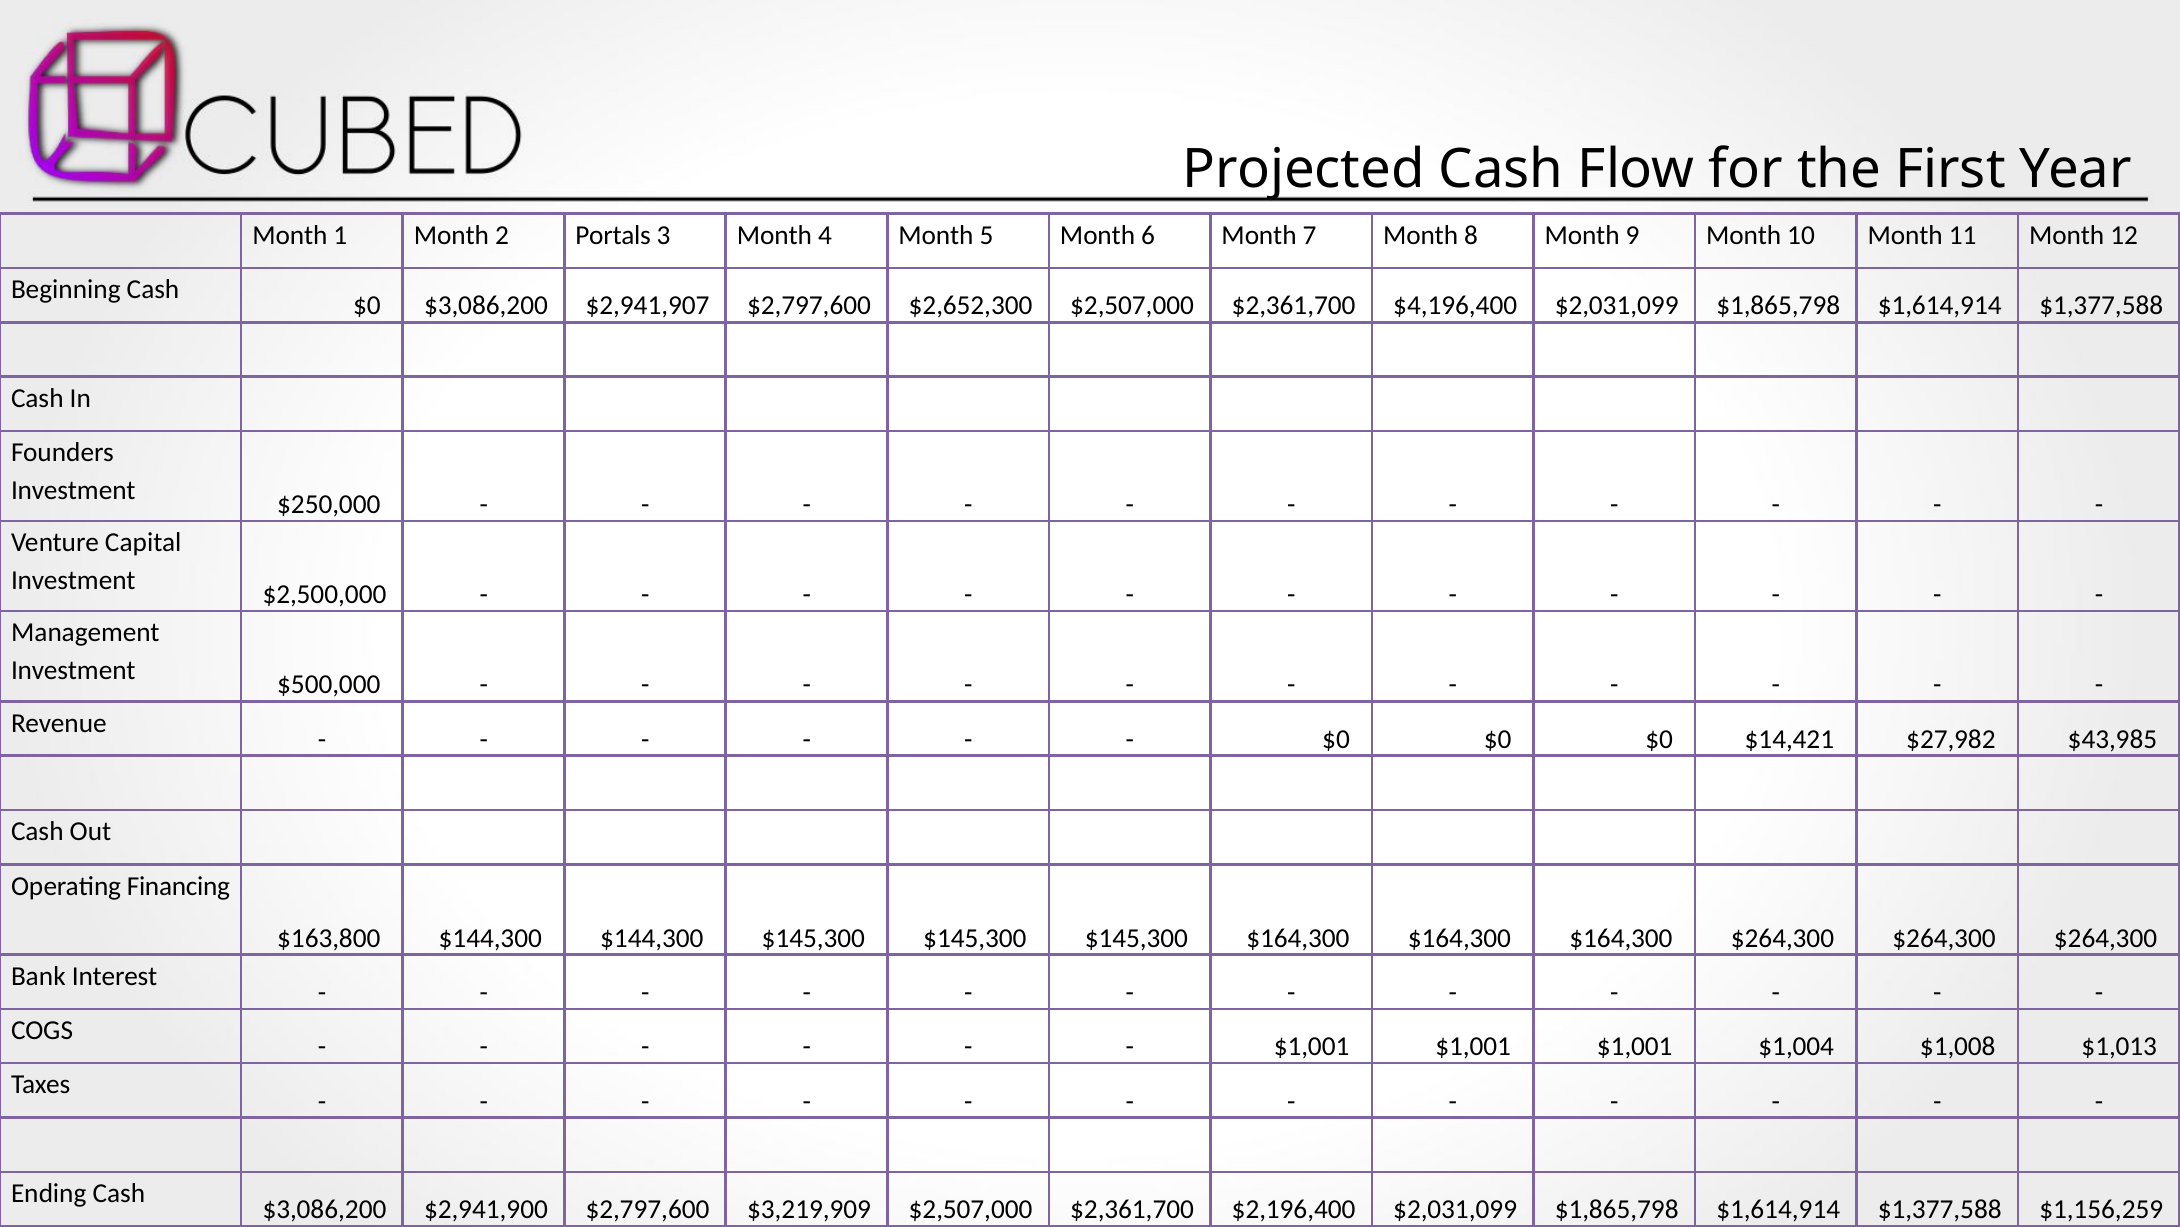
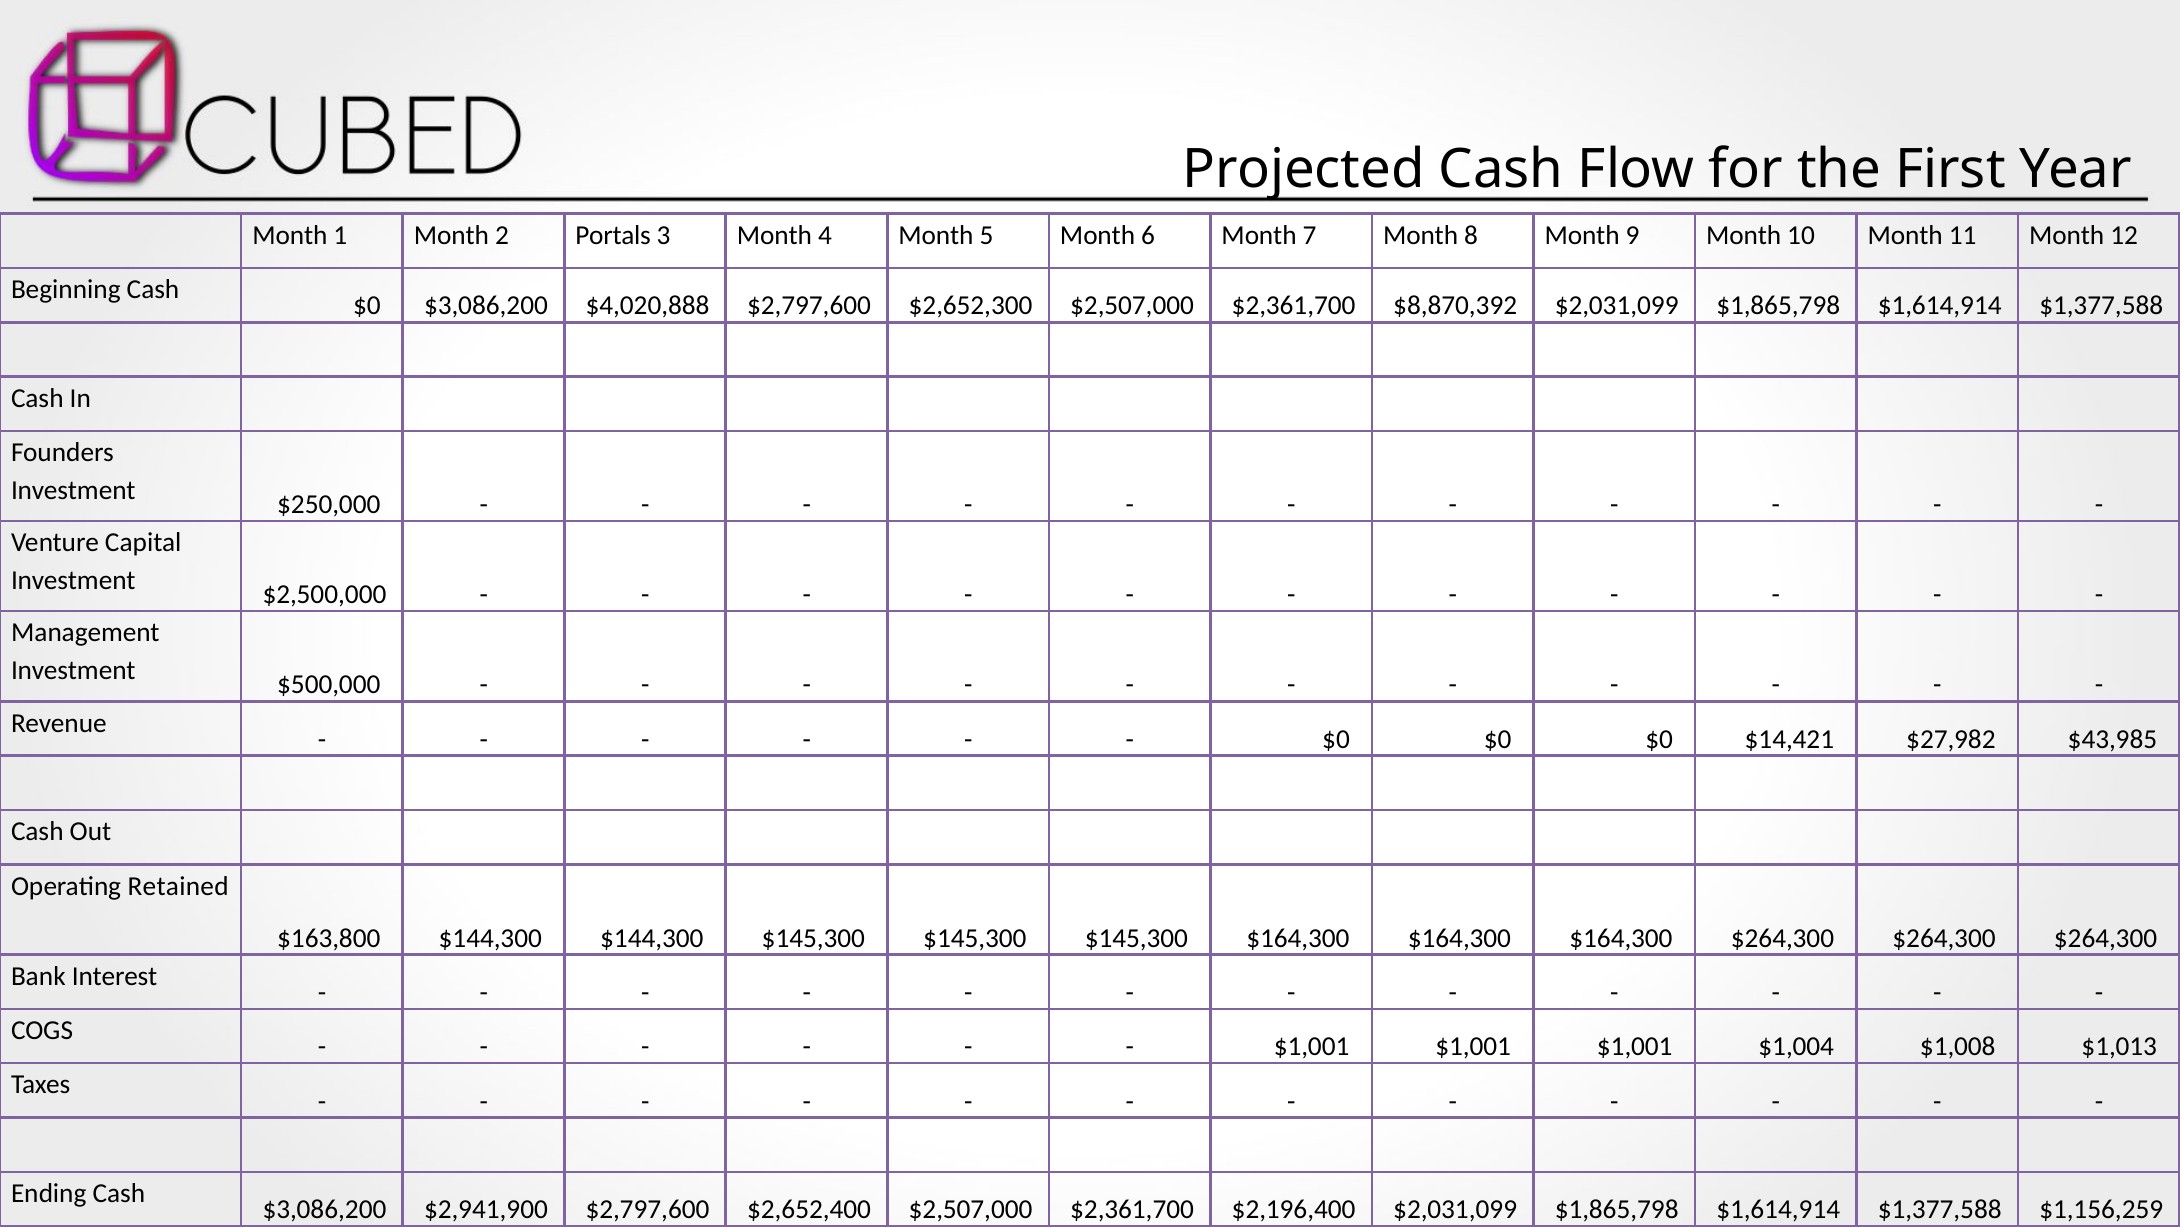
$2,941,907: $2,941,907 -> $4,020,888
$4,196,400: $4,196,400 -> $8,870,392
Financing: Financing -> Retained
$3,219,909: $3,219,909 -> $2,652,400
